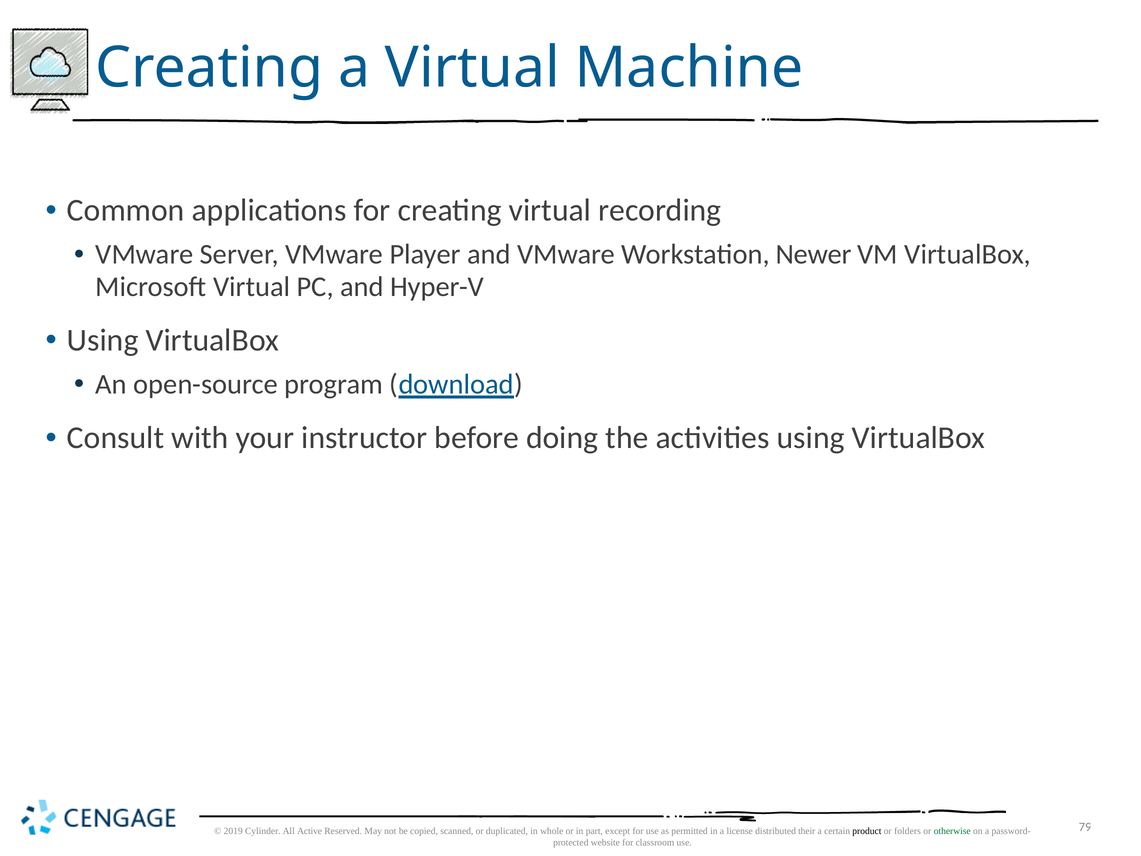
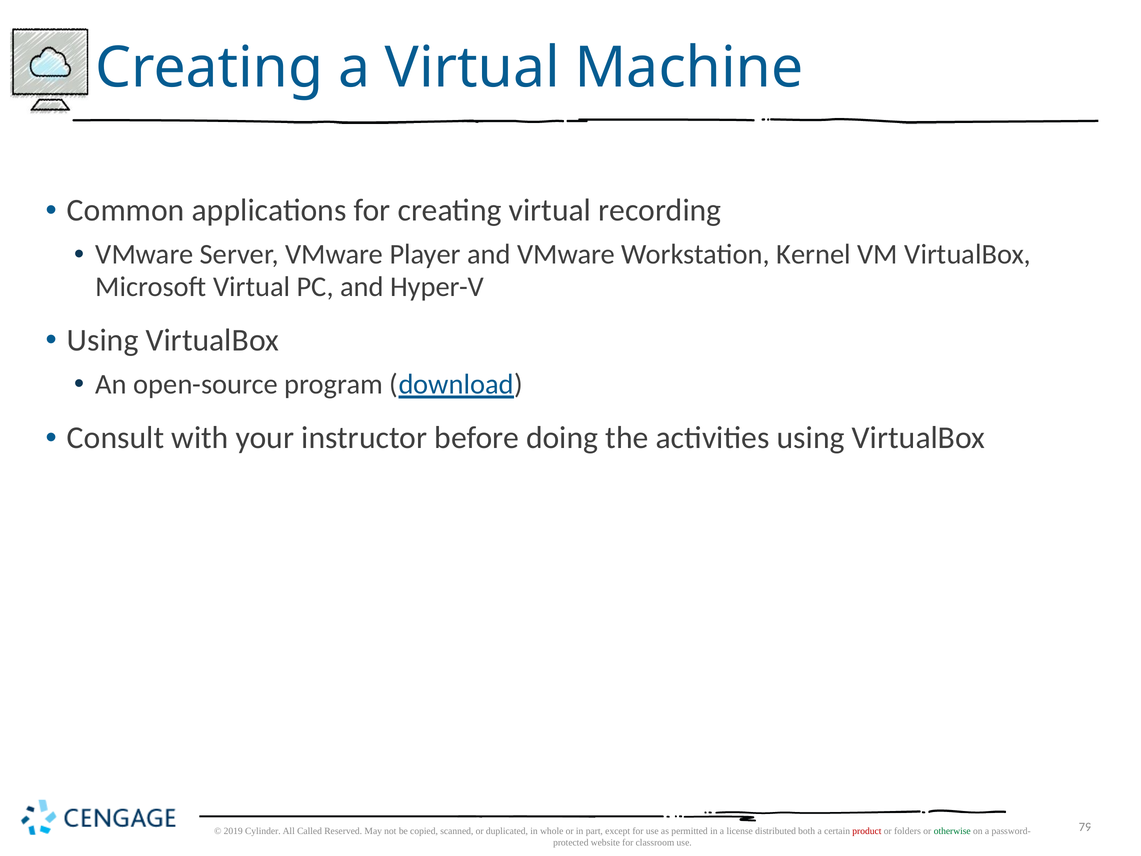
Newer: Newer -> Kernel
Active: Active -> Called
their: their -> both
product colour: black -> red
